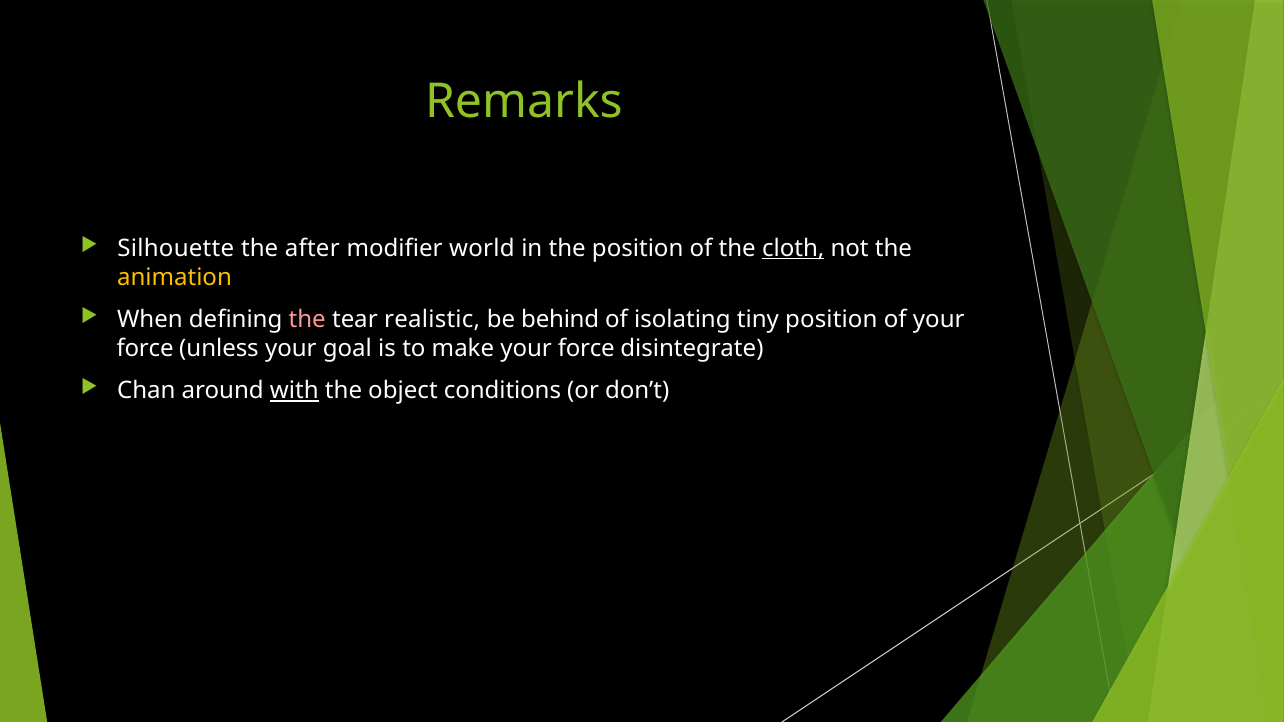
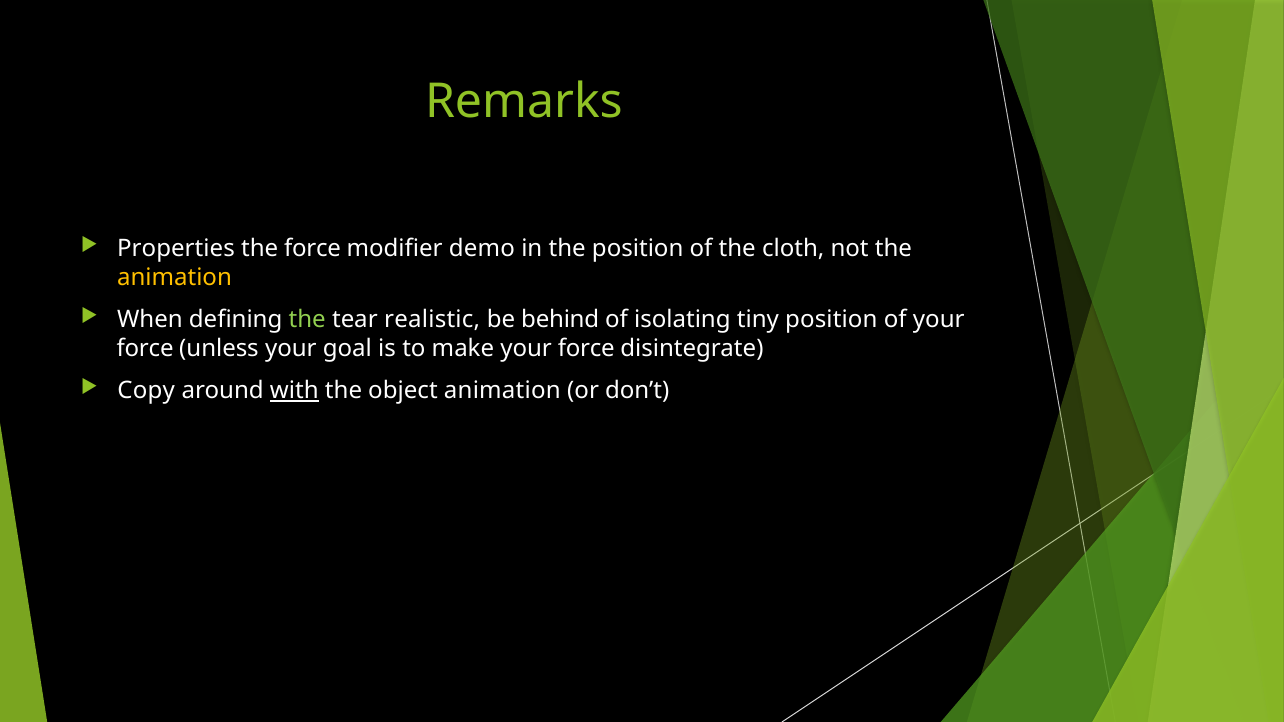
Silhouette: Silhouette -> Properties
the after: after -> force
world: world -> demo
cloth underline: present -> none
the at (307, 320) colour: pink -> light green
Chan: Chan -> Copy
object conditions: conditions -> animation
